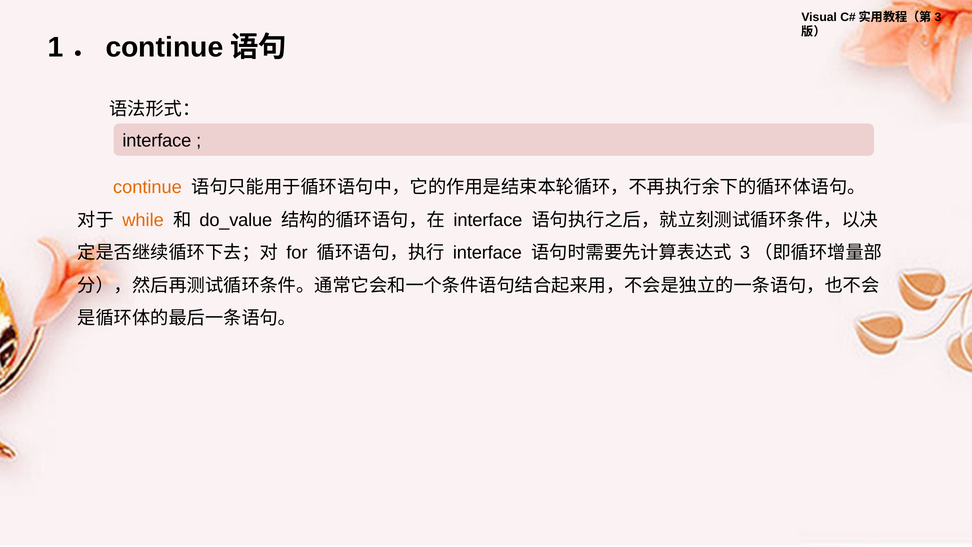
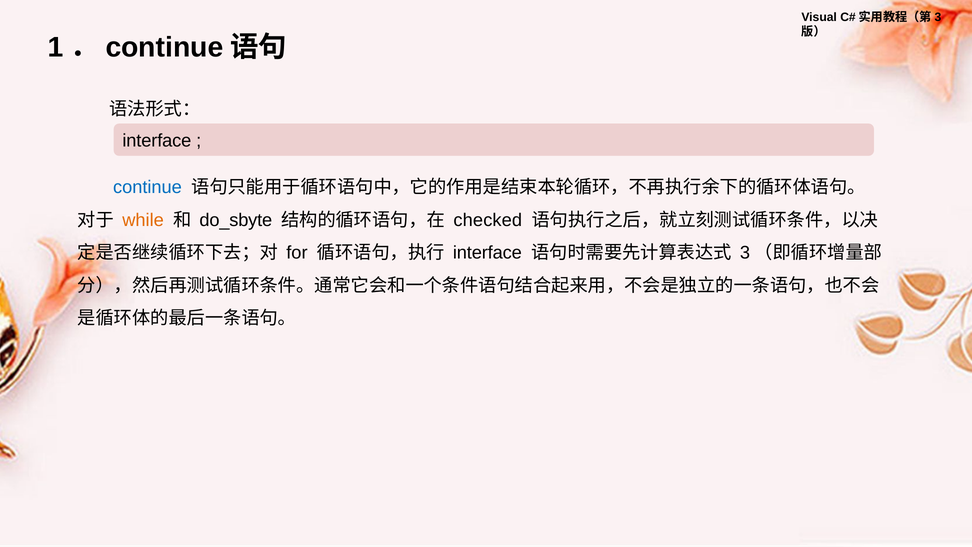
continue at (147, 187) colour: orange -> blue
do_value: do_value -> do_sbyte
interface at (488, 220): interface -> checked
